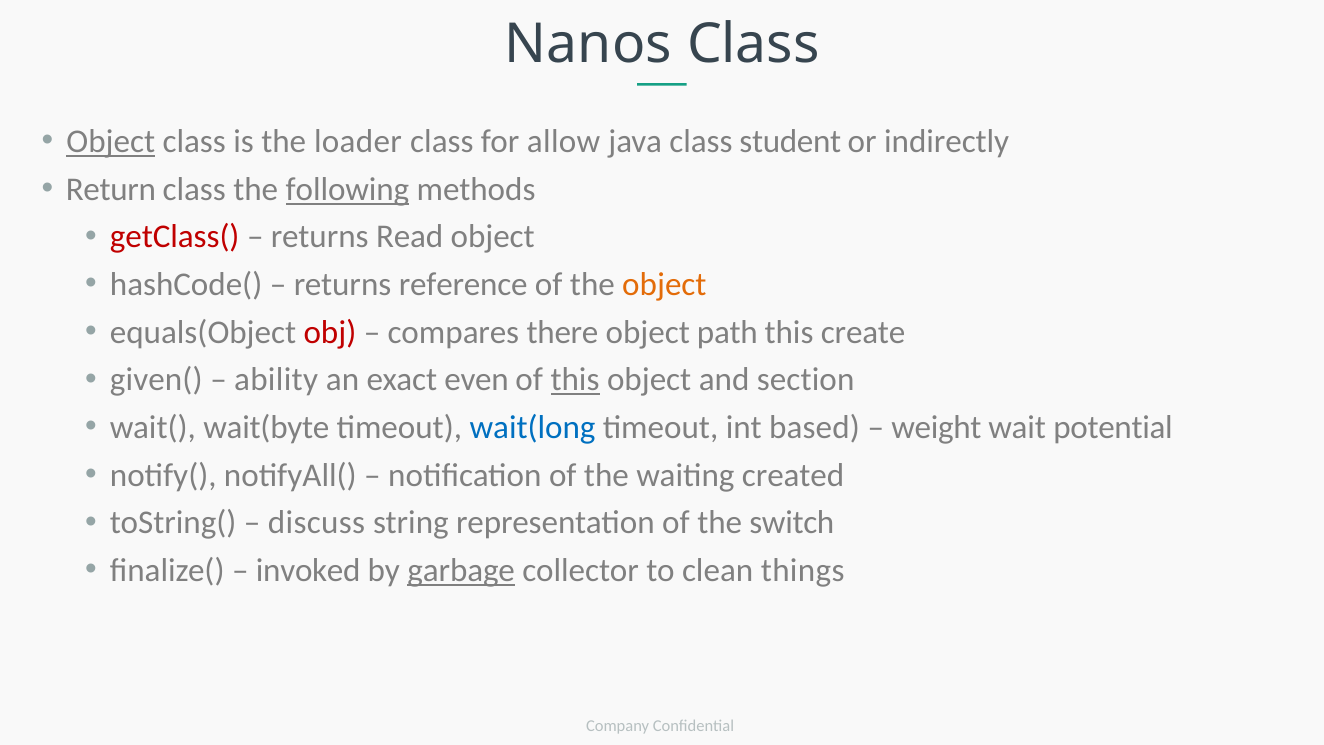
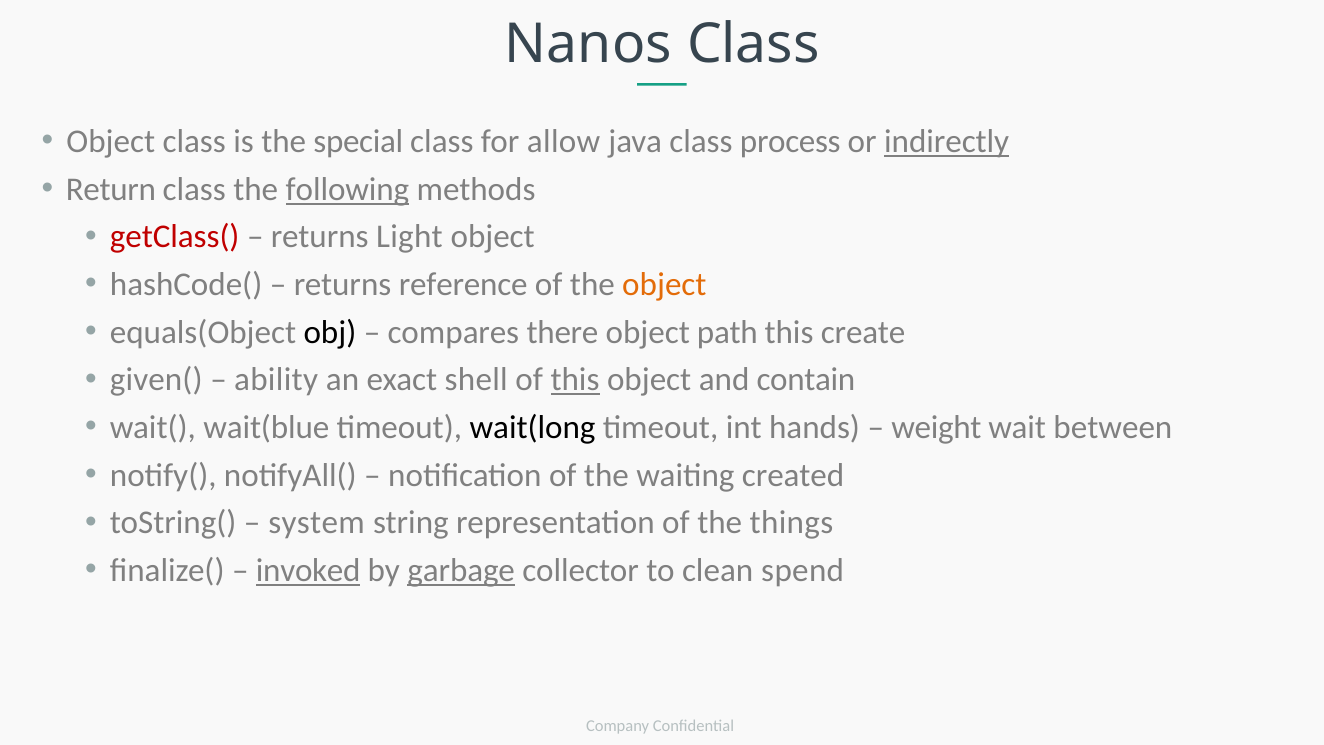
Object at (111, 142) underline: present -> none
loader: loader -> special
student: student -> process
indirectly underline: none -> present
Read: Read -> Light
obj colour: red -> black
even: even -> shell
section: section -> contain
wait(byte: wait(byte -> wait(blue
wait(long colour: blue -> black
based: based -> hands
potential: potential -> between
discuss: discuss -> system
switch: switch -> things
invoked underline: none -> present
things: things -> spend
